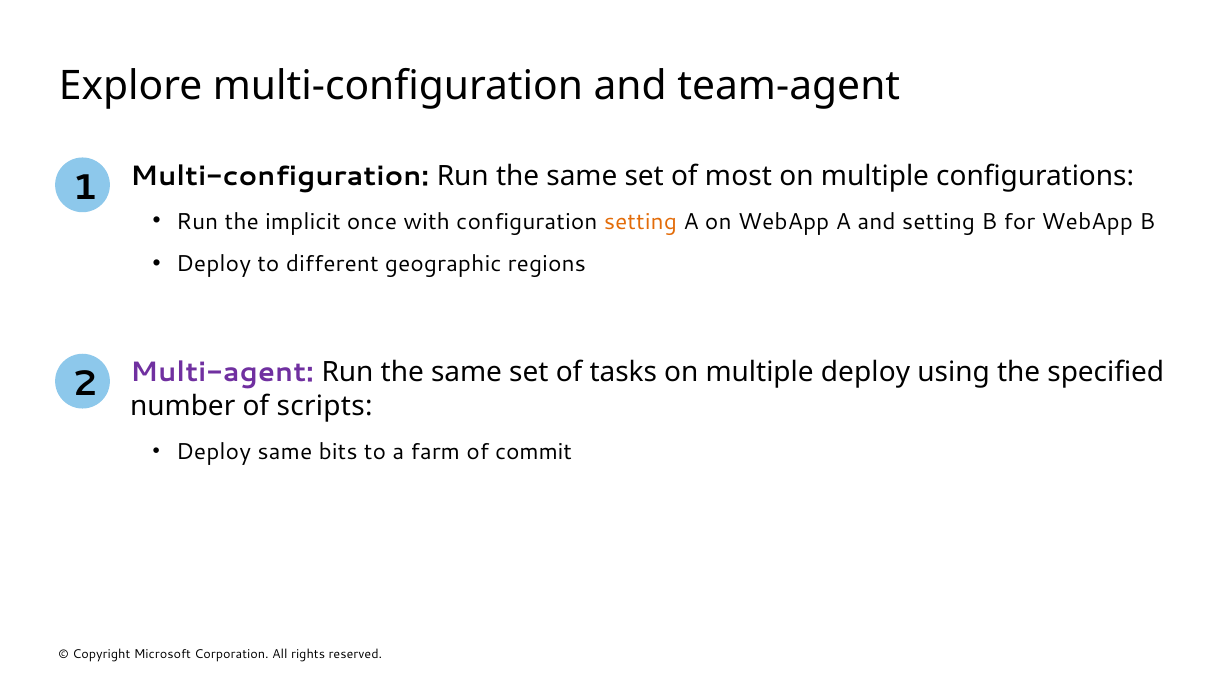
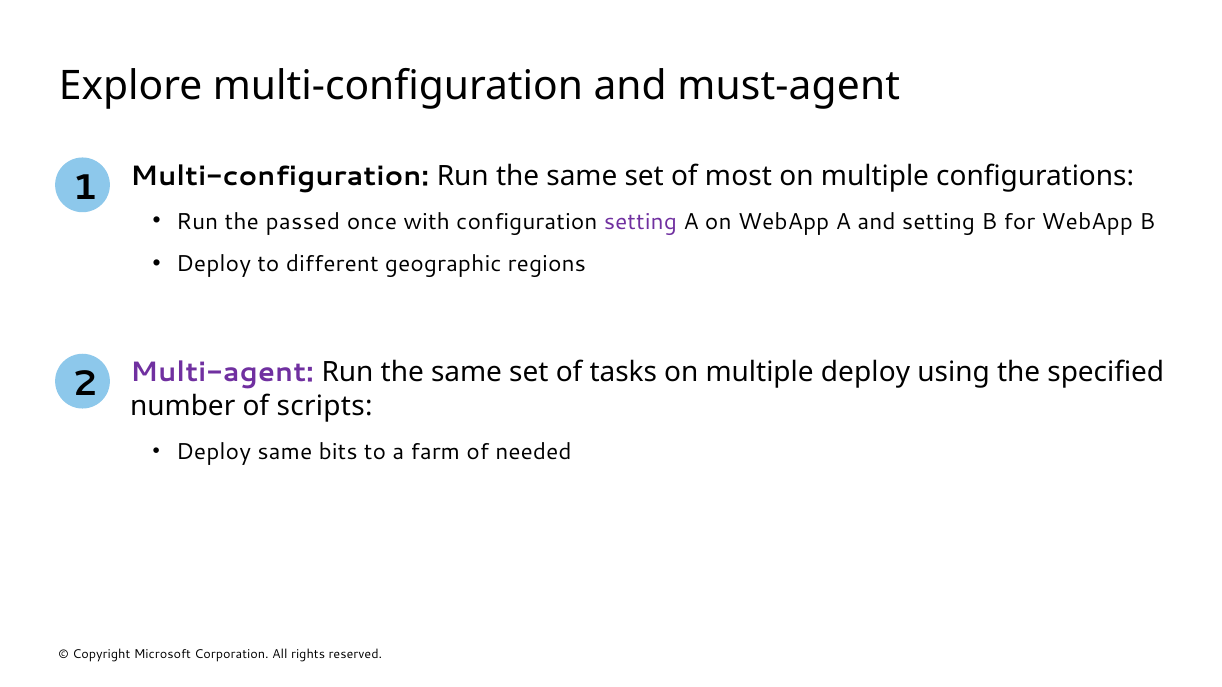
team-agent: team-agent -> must-agent
implicit: implicit -> passed
setting at (640, 222) colour: orange -> purple
commit: commit -> needed
